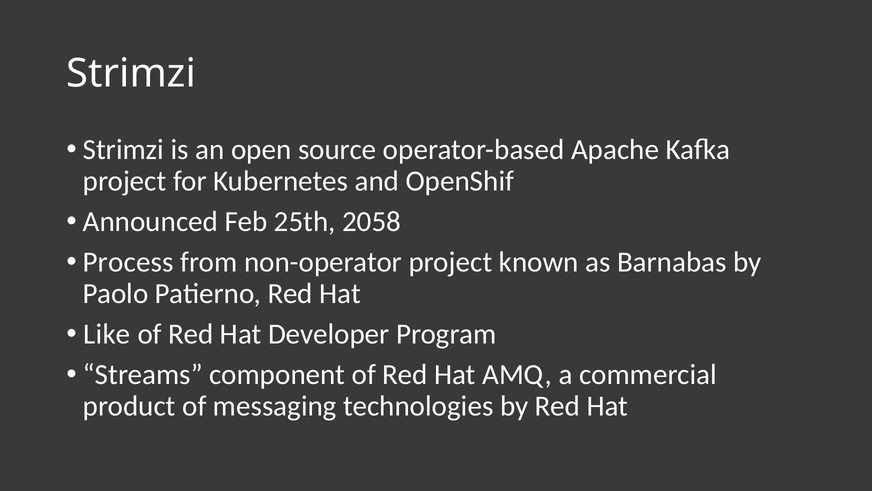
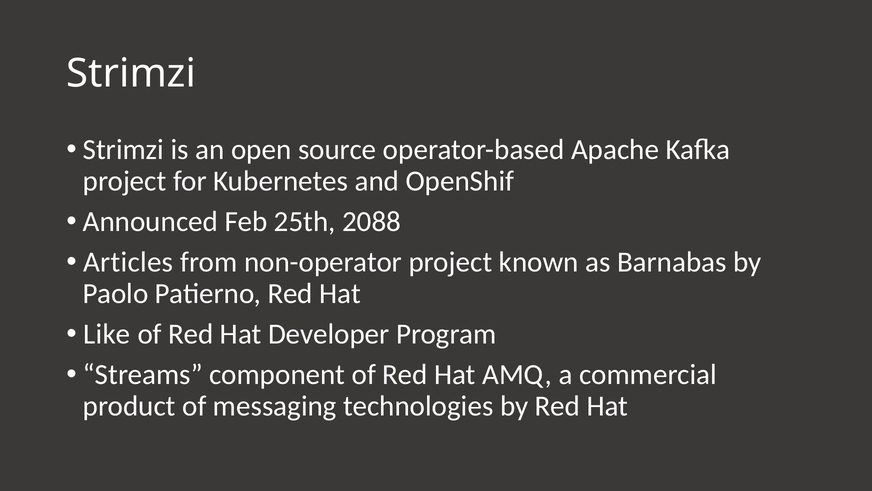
2058: 2058 -> 2088
Process: Process -> Articles
